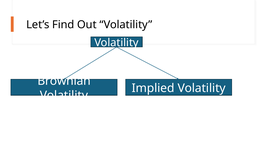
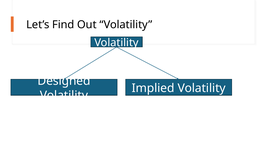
Brownian: Brownian -> Designed
